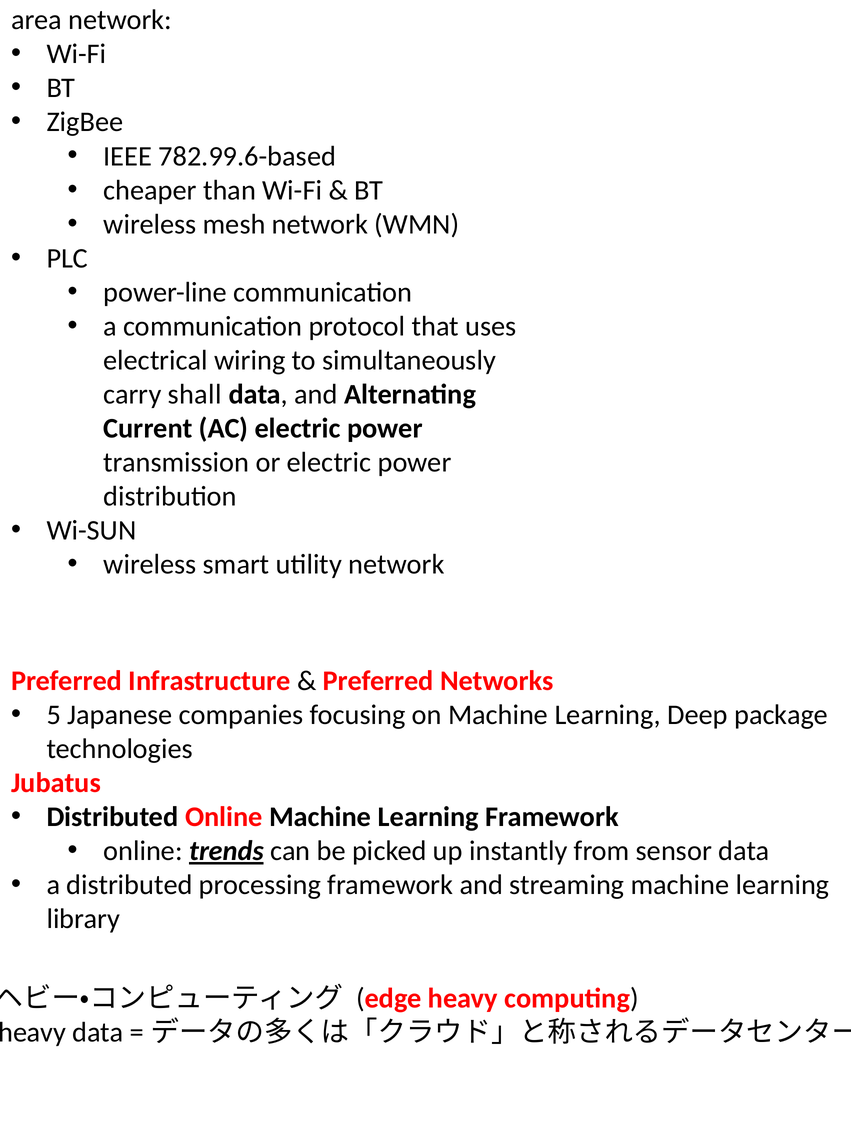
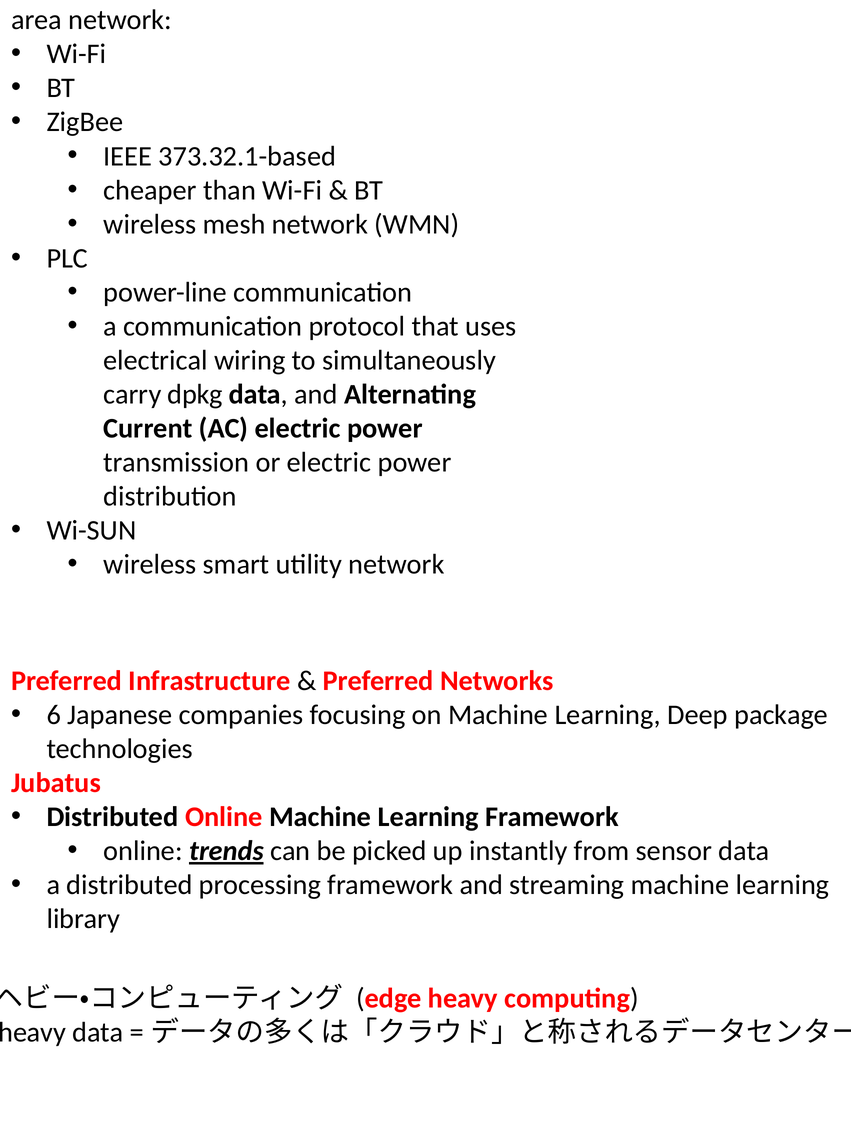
782.99.6-based: 782.99.6-based -> 373.32.1-based
shall: shall -> dpkg
5: 5 -> 6
